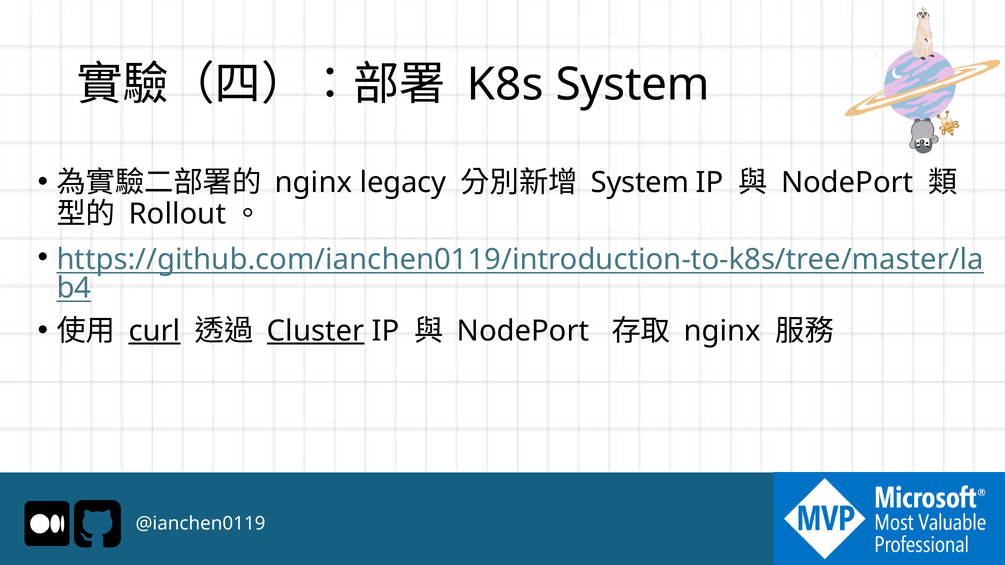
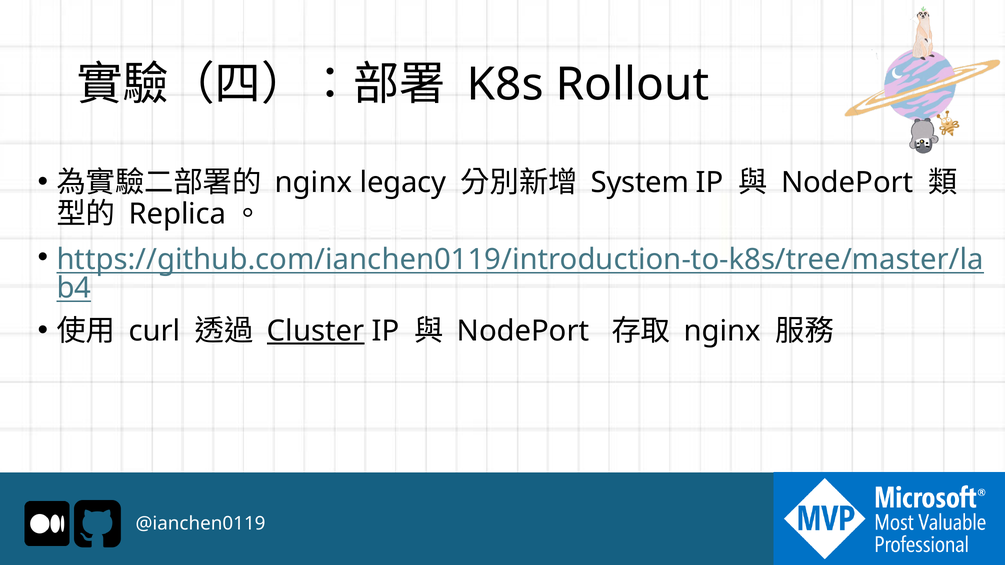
K8s System: System -> Rollout
Rollout: Rollout -> Replica
curl underline: present -> none
